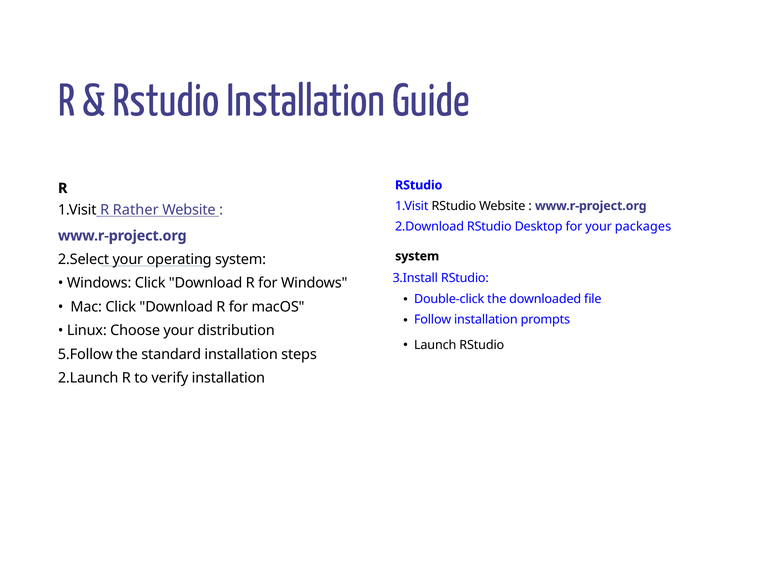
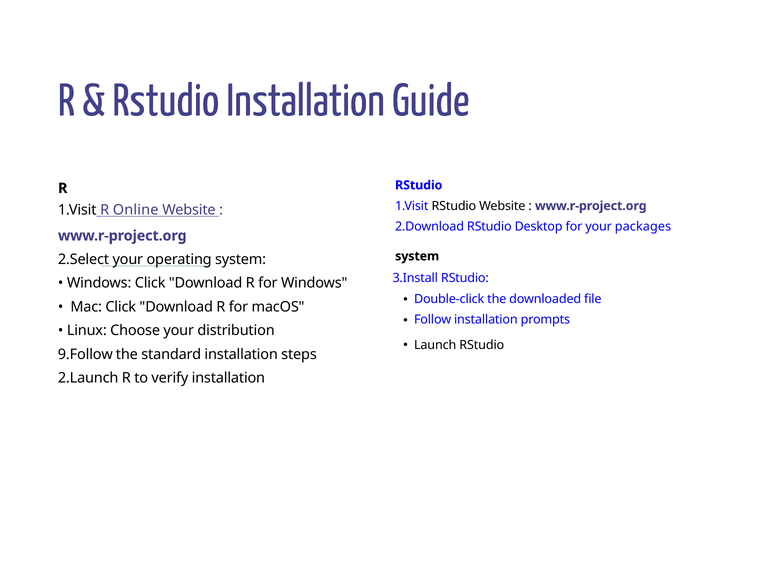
Rather: Rather -> Online
5.Follow: 5.Follow -> 9.Follow
